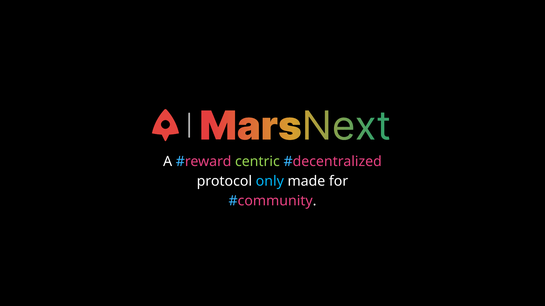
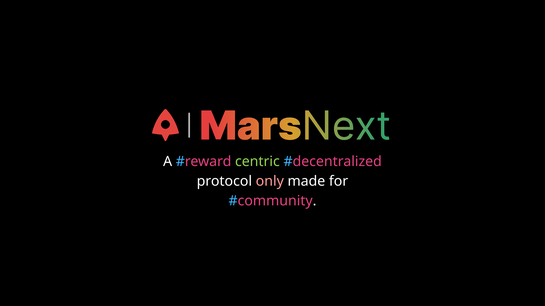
only colour: light blue -> pink
